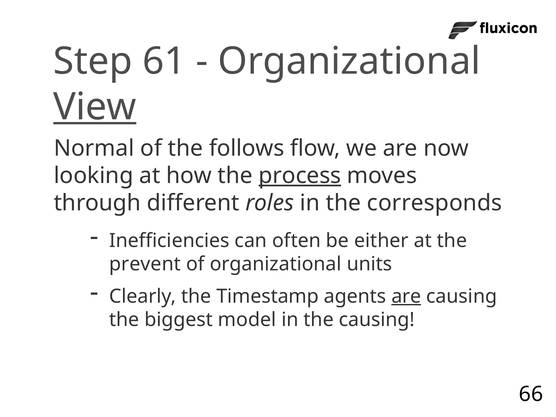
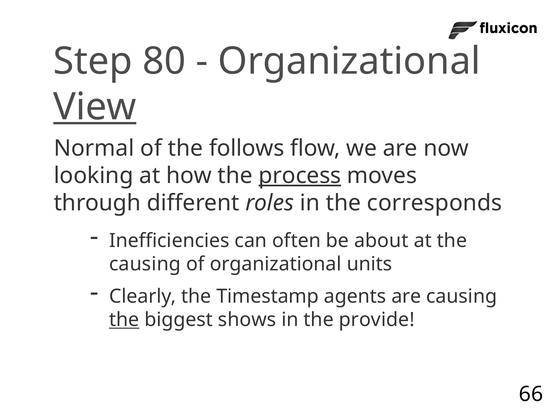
61: 61 -> 80
either: either -> about
prevent at (145, 264): prevent -> causing
are at (406, 296) underline: present -> none
the at (124, 320) underline: none -> present
model: model -> shows
the causing: causing -> provide
